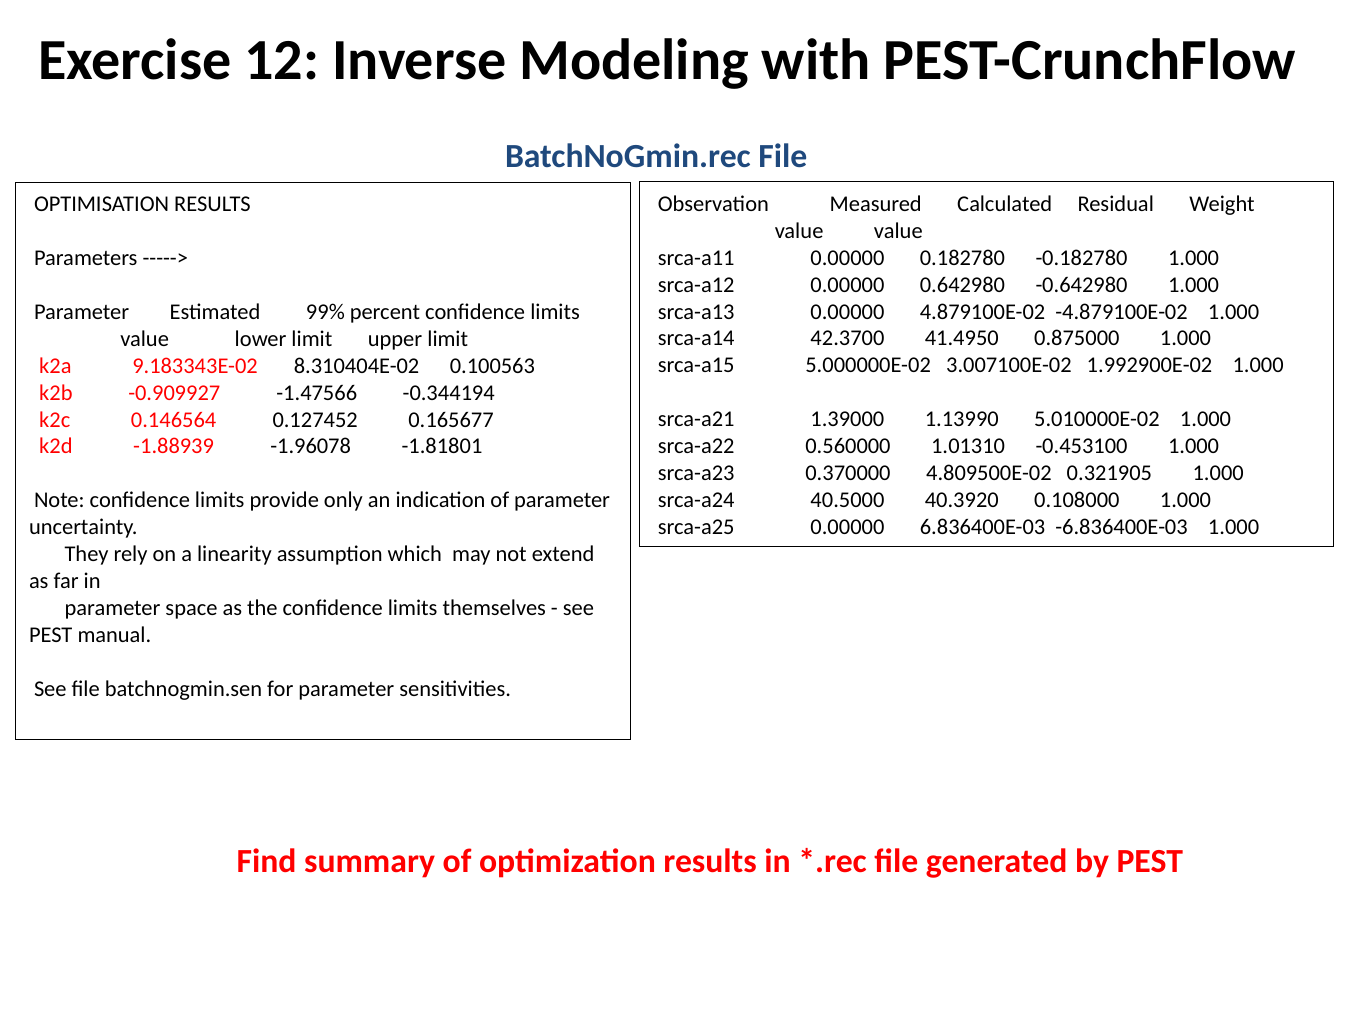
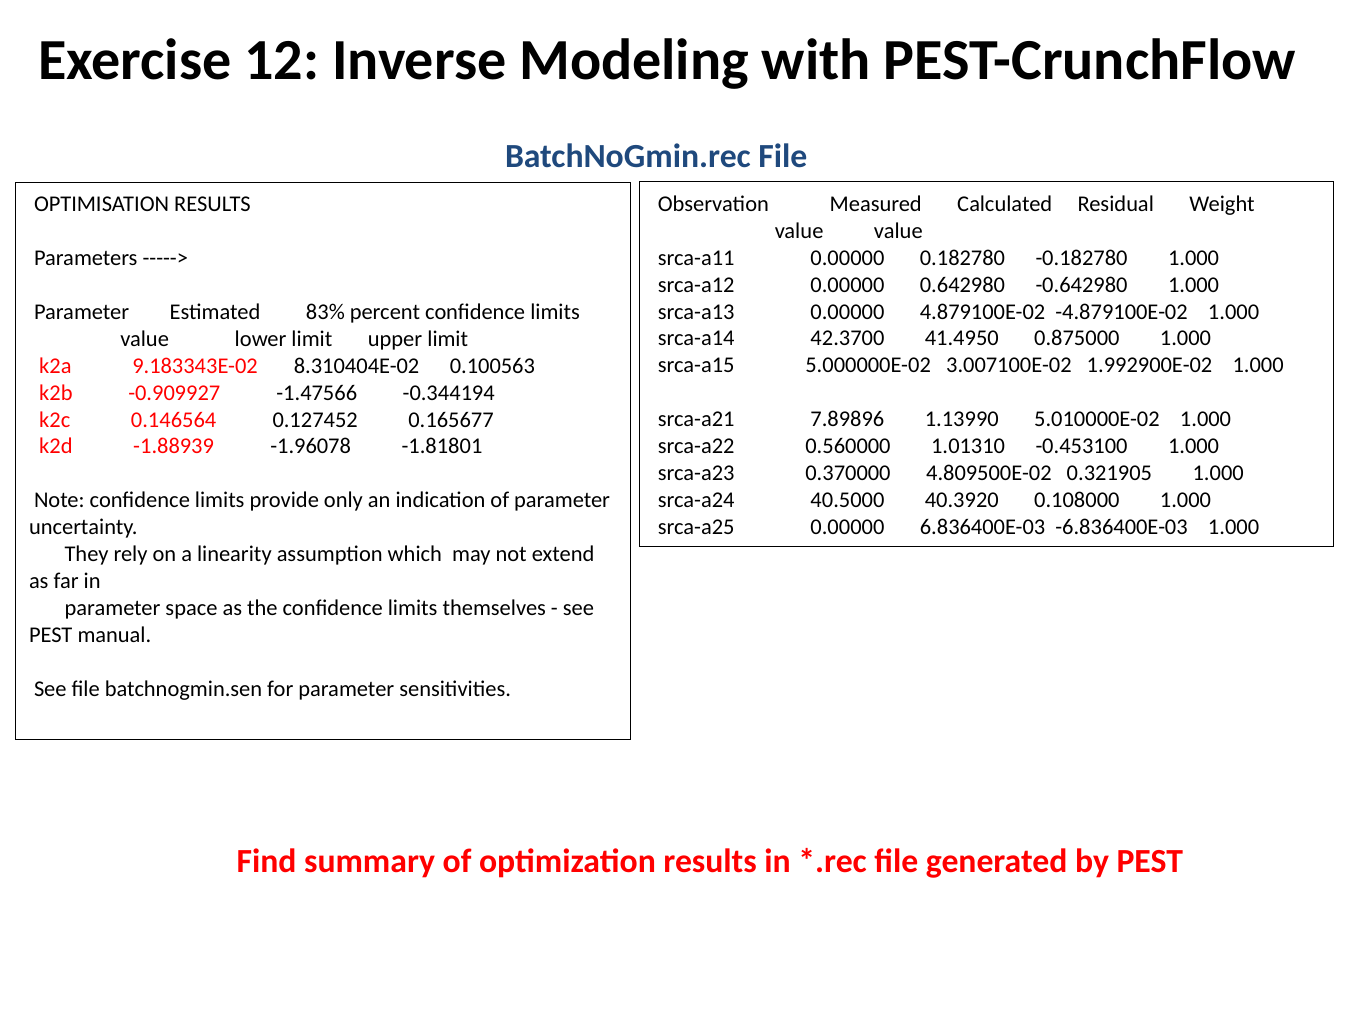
99%: 99% -> 83%
1.39000: 1.39000 -> 7.89896
